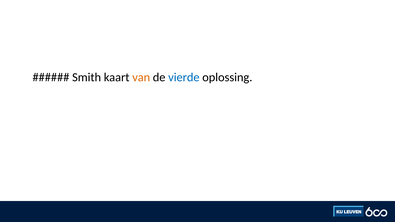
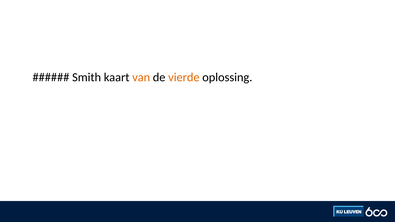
vierde colour: blue -> orange
